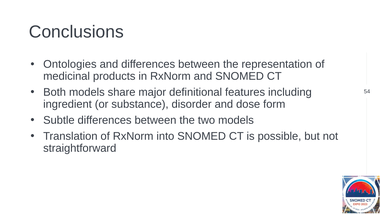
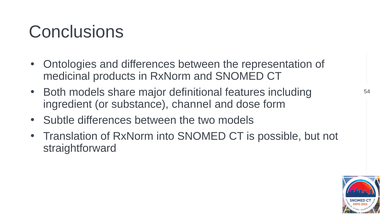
disorder: disorder -> channel
